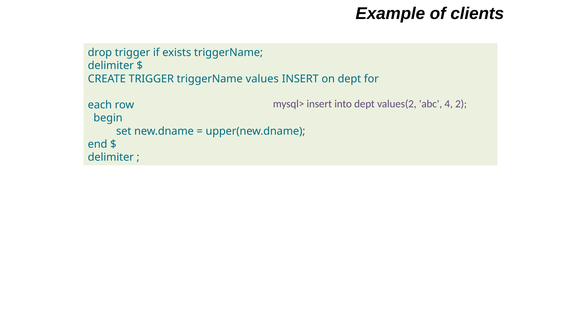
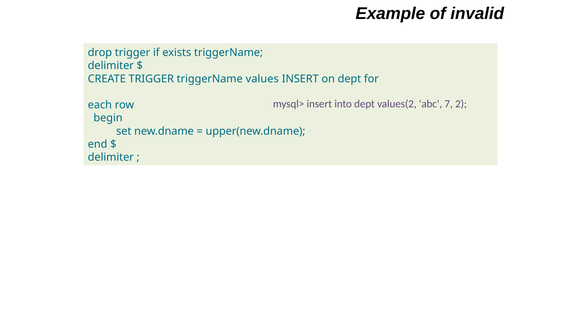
clients: clients -> invalid
4: 4 -> 7
